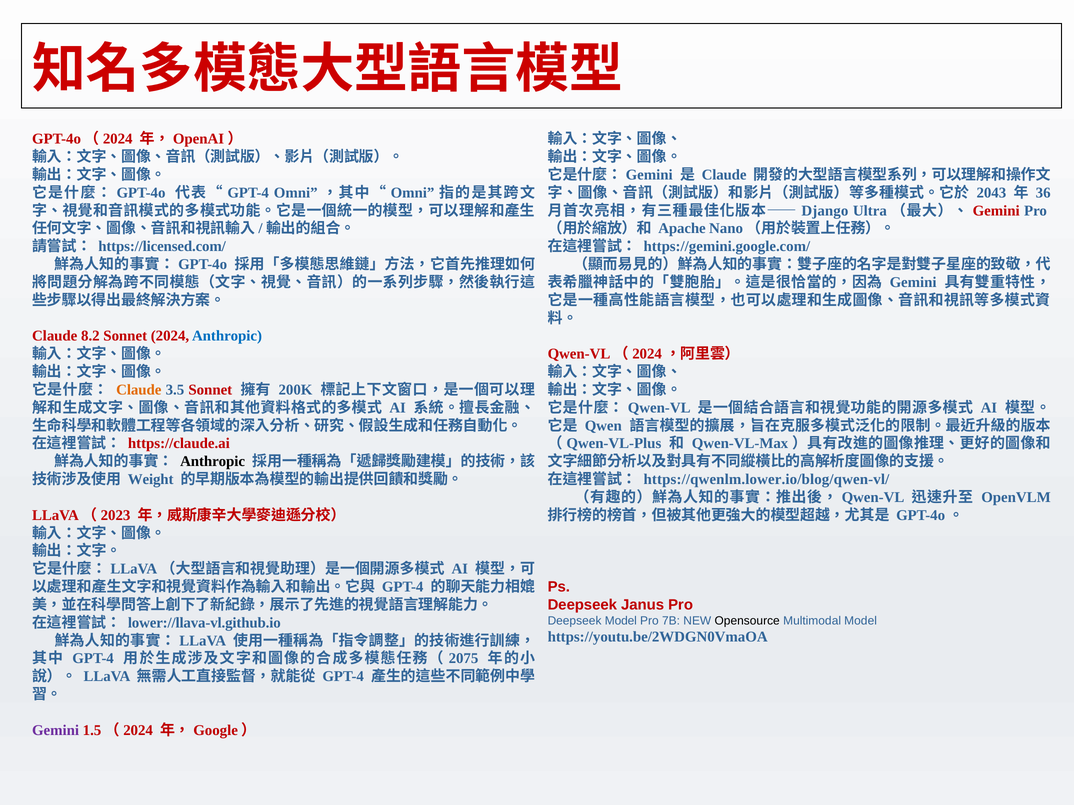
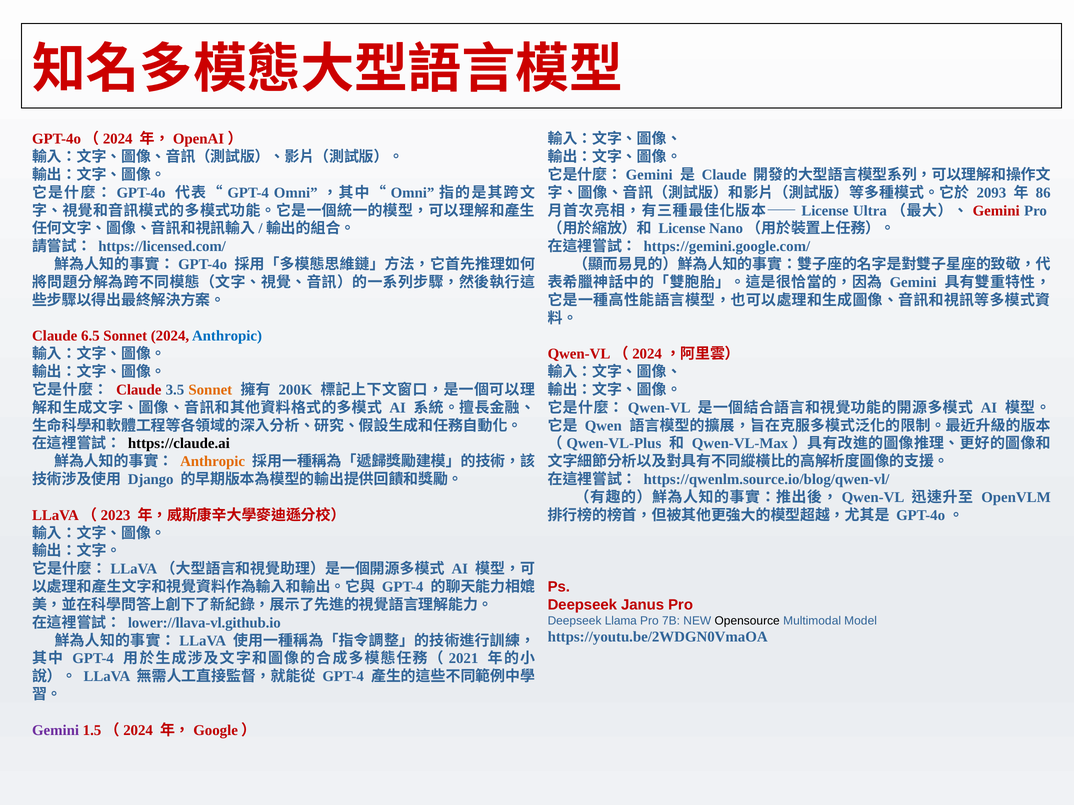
2043: 2043 -> 2093
36: 36 -> 86
Django at (825, 211): Django -> License
Apache at (682, 229): Apache -> License
8.2: 8.2 -> 6.5
Claude at (139, 390) colour: orange -> red
Sonnet at (210, 390) colour: red -> orange
https://claude.ai colour: red -> black
Anthropic at (213, 462) colour: black -> orange
Weight: Weight -> Django
https://qwenlm.lower.io/blog/qwen-vl/: https://qwenlm.lower.io/blog/qwen-vl/ -> https://qwenlm.source.io/blog/qwen-vl/
Deepseek Model: Model -> Llama
2075: 2075 -> 2021
